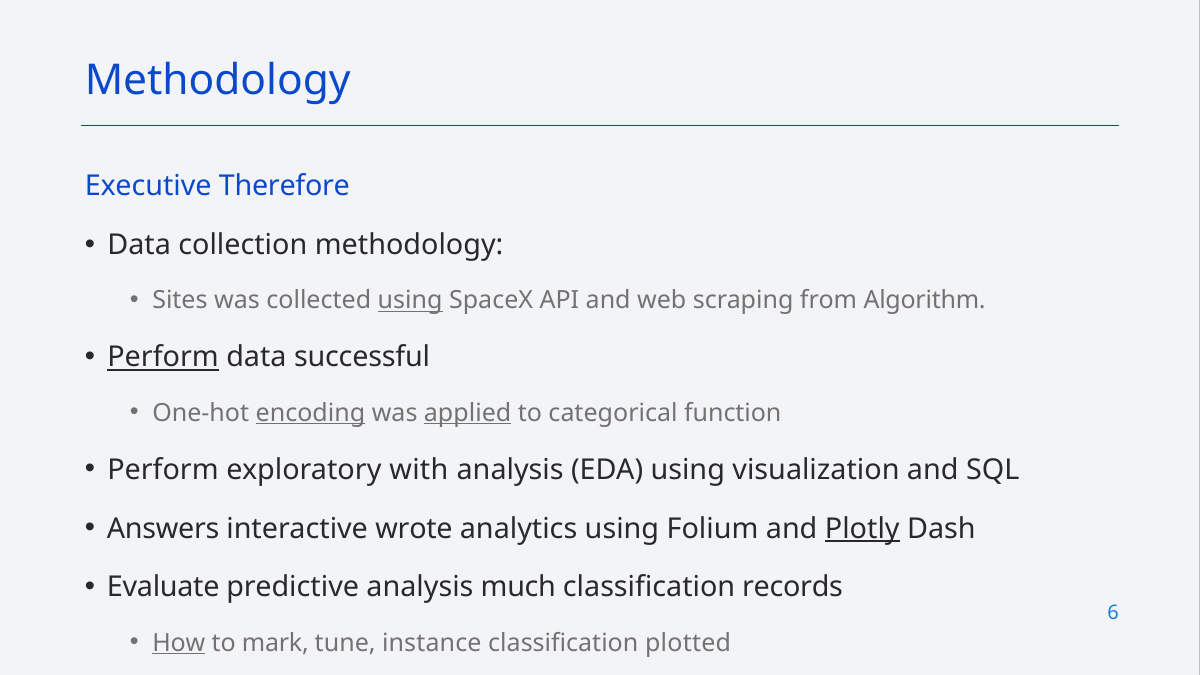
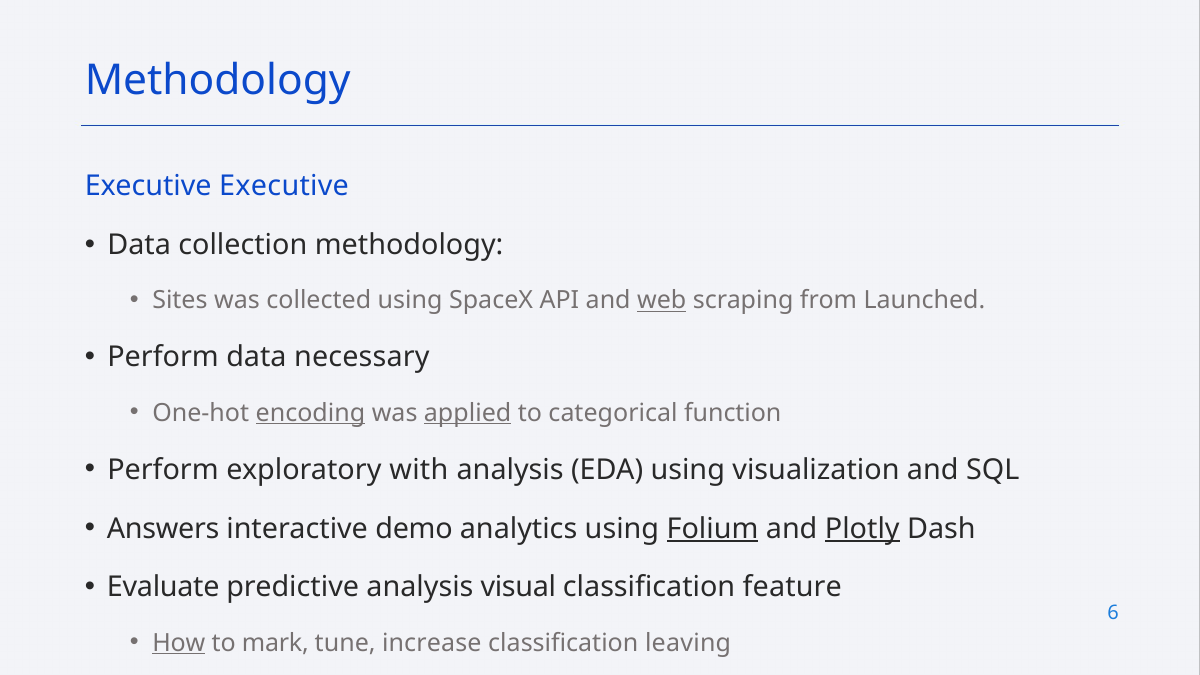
Executive Therefore: Therefore -> Executive
using at (410, 301) underline: present -> none
web underline: none -> present
Algorithm: Algorithm -> Launched
Perform at (163, 357) underline: present -> none
successful: successful -> necessary
wrote: wrote -> demo
Folium underline: none -> present
much: much -> visual
records: records -> feature
instance: instance -> increase
plotted: plotted -> leaving
